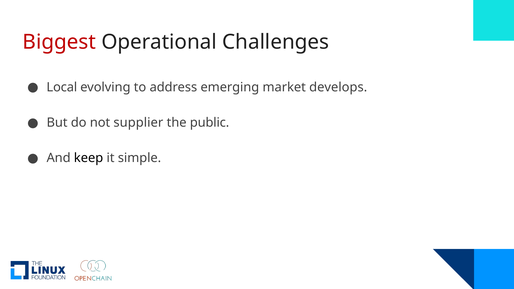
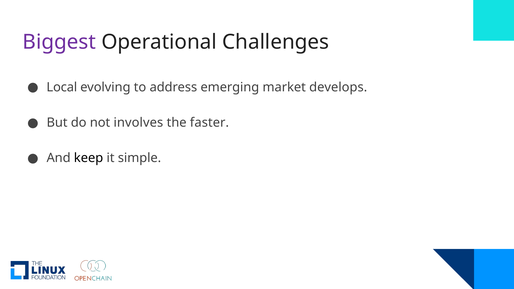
Biggest colour: red -> purple
supplier: supplier -> involves
public: public -> faster
